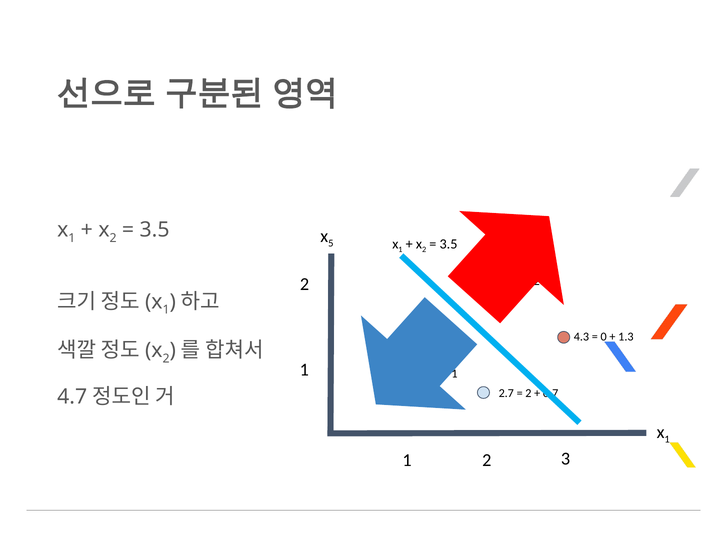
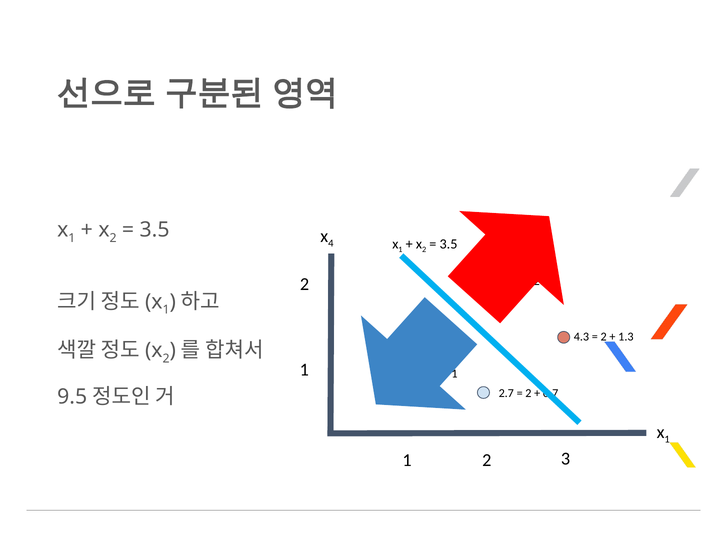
5 at (331, 244): 5 -> 4
0 at (604, 337): 0 -> 2
4.7: 4.7 -> 9.5
